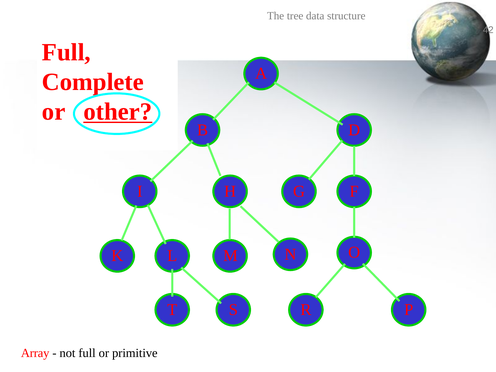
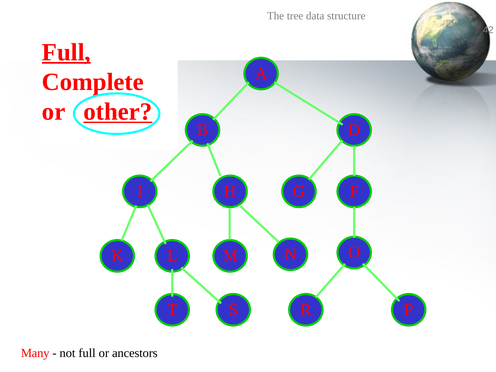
Full at (66, 52) underline: none -> present
Array: Array -> Many
primitive: primitive -> ancestors
